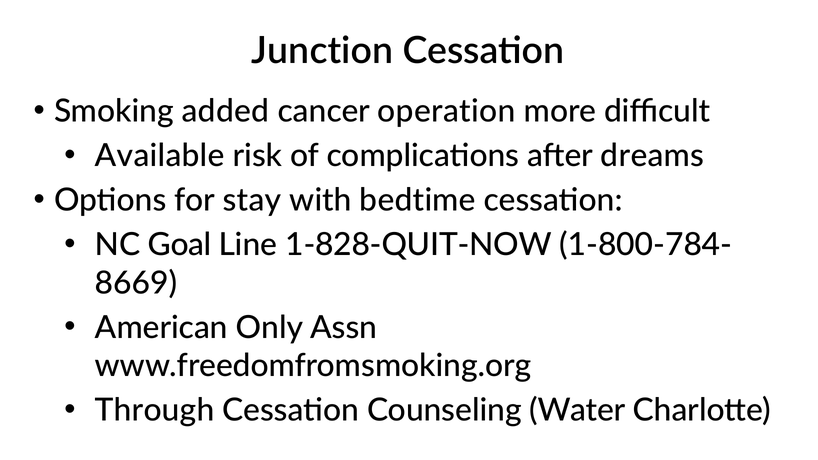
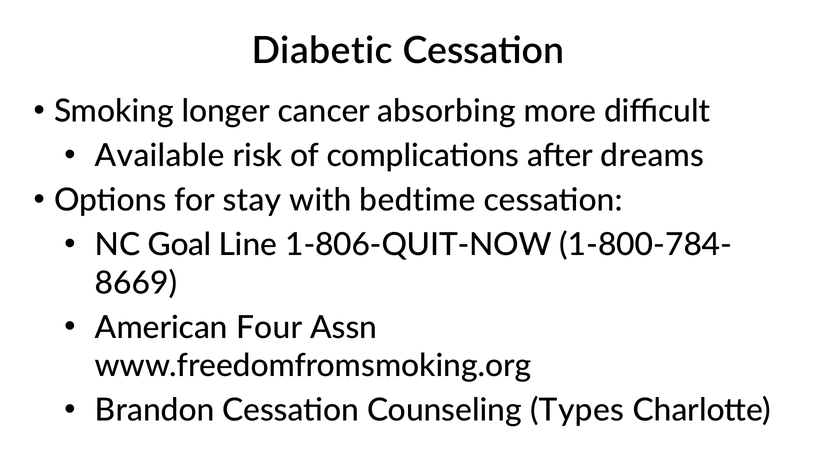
Junction: Junction -> Diabetic
added: added -> longer
operation: operation -> absorbing
1-828-QUIT-NOW: 1-828-QUIT-NOW -> 1-806-QUIT-NOW
Only: Only -> Four
Through: Through -> Brandon
Water: Water -> Types
